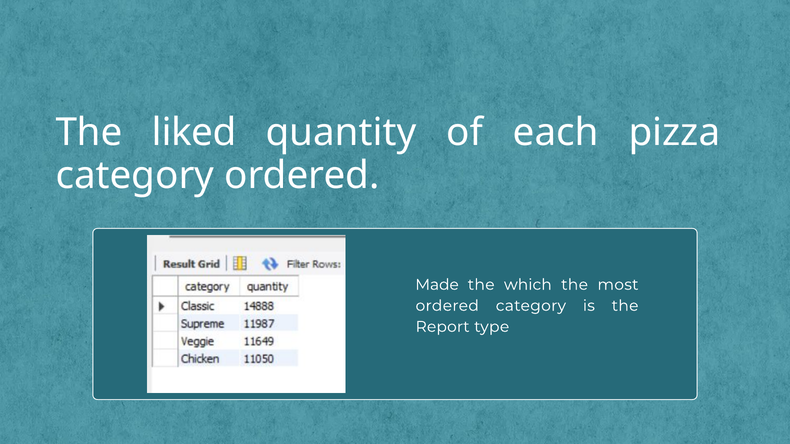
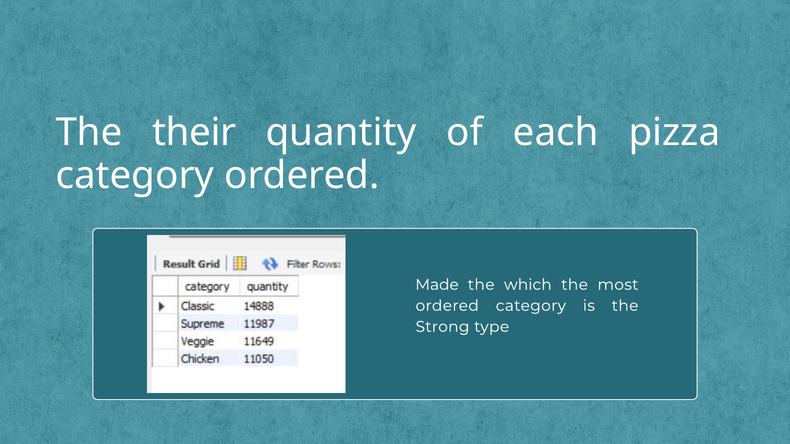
liked: liked -> their
Report: Report -> Strong
